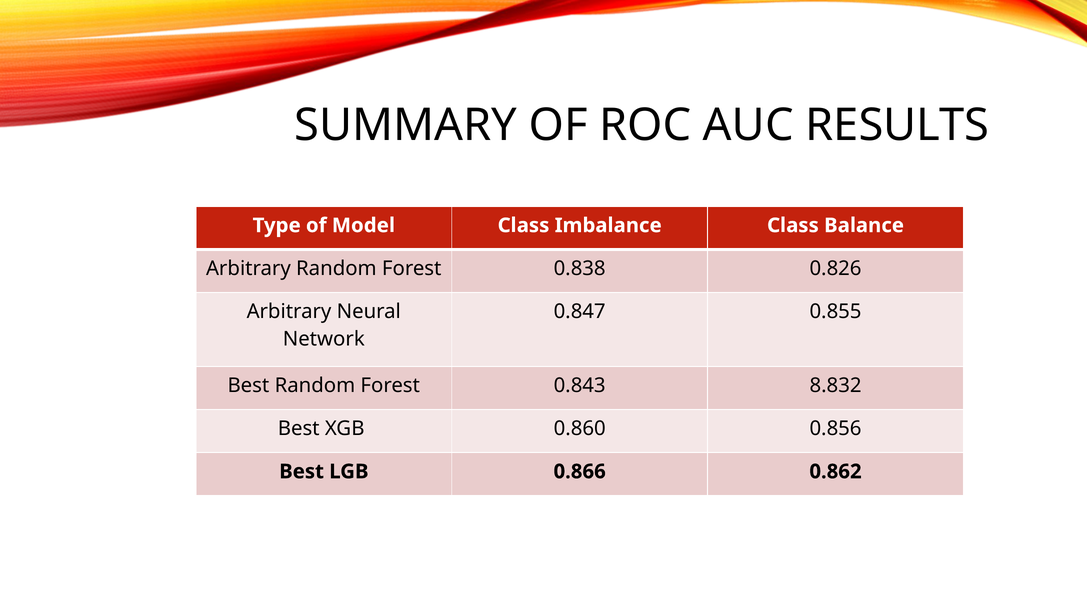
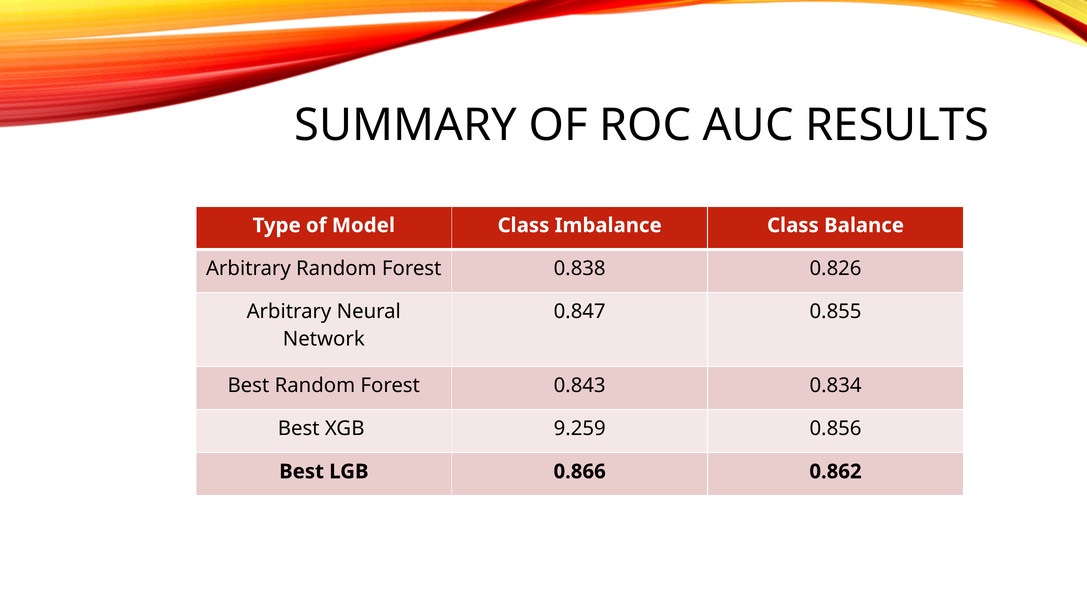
8.832: 8.832 -> 0.834
0.860: 0.860 -> 9.259
